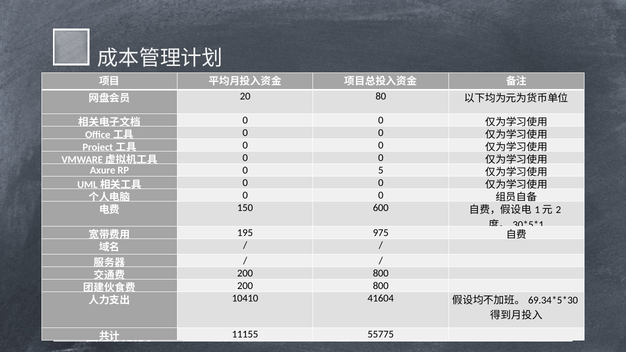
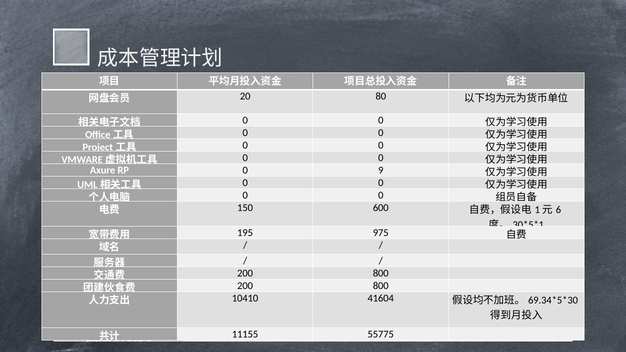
5: 5 -> 9
2: 2 -> 6
